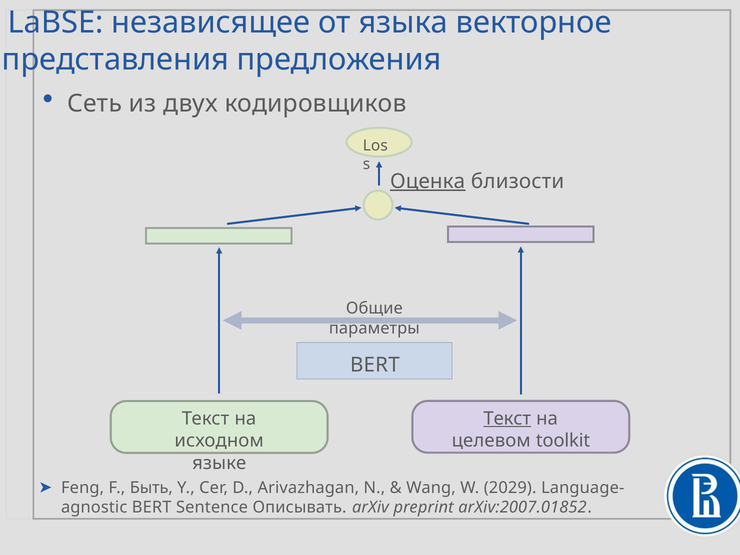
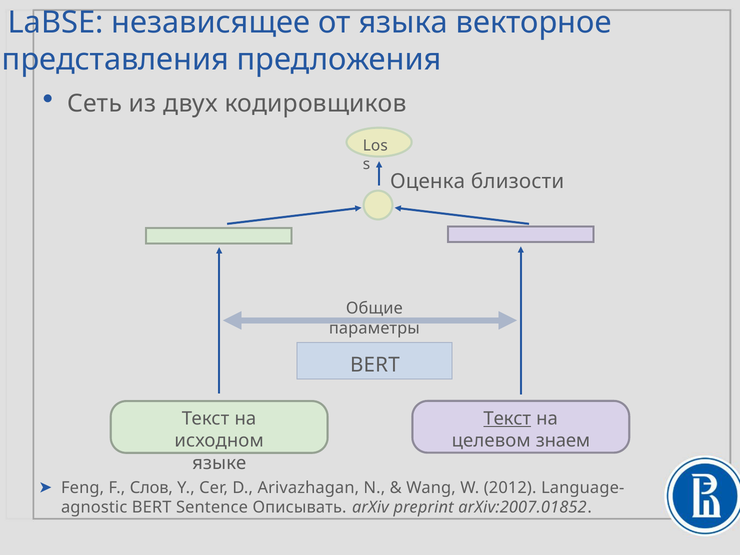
Оценка underline: present -> none
toolkit: toolkit -> знаем
Быть: Быть -> Слов
2029: 2029 -> 2012
